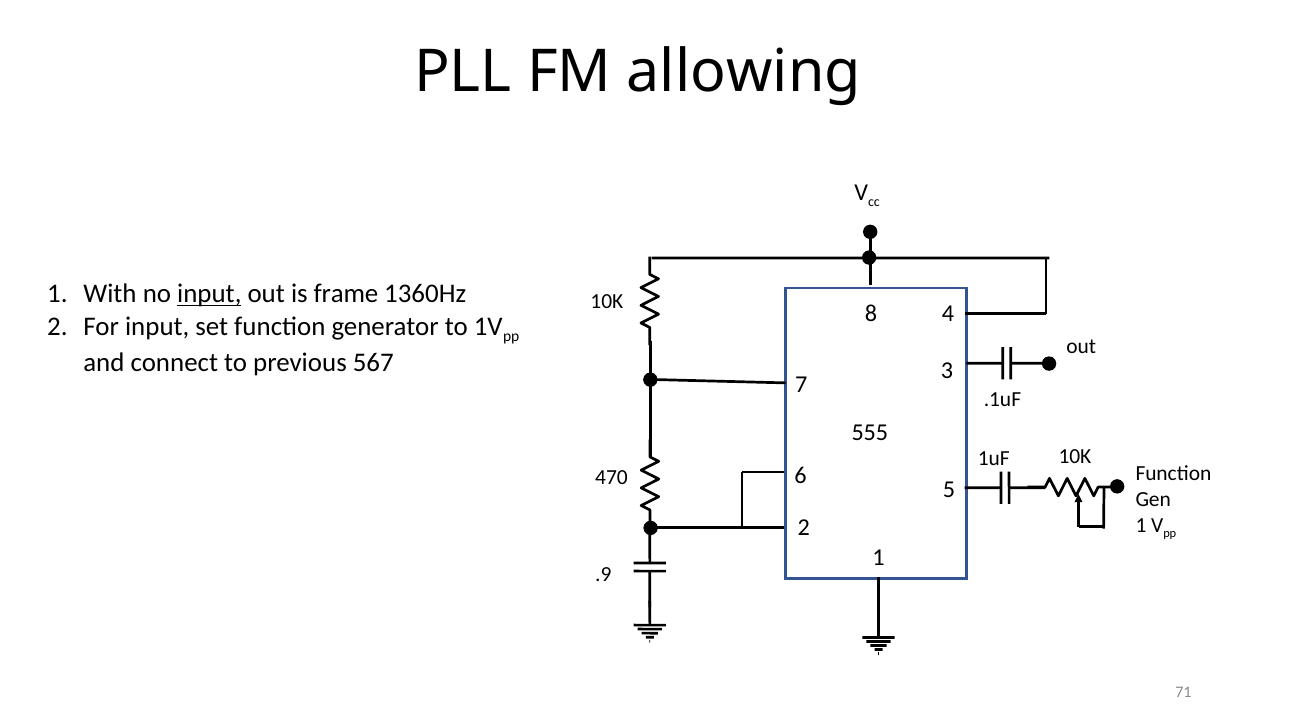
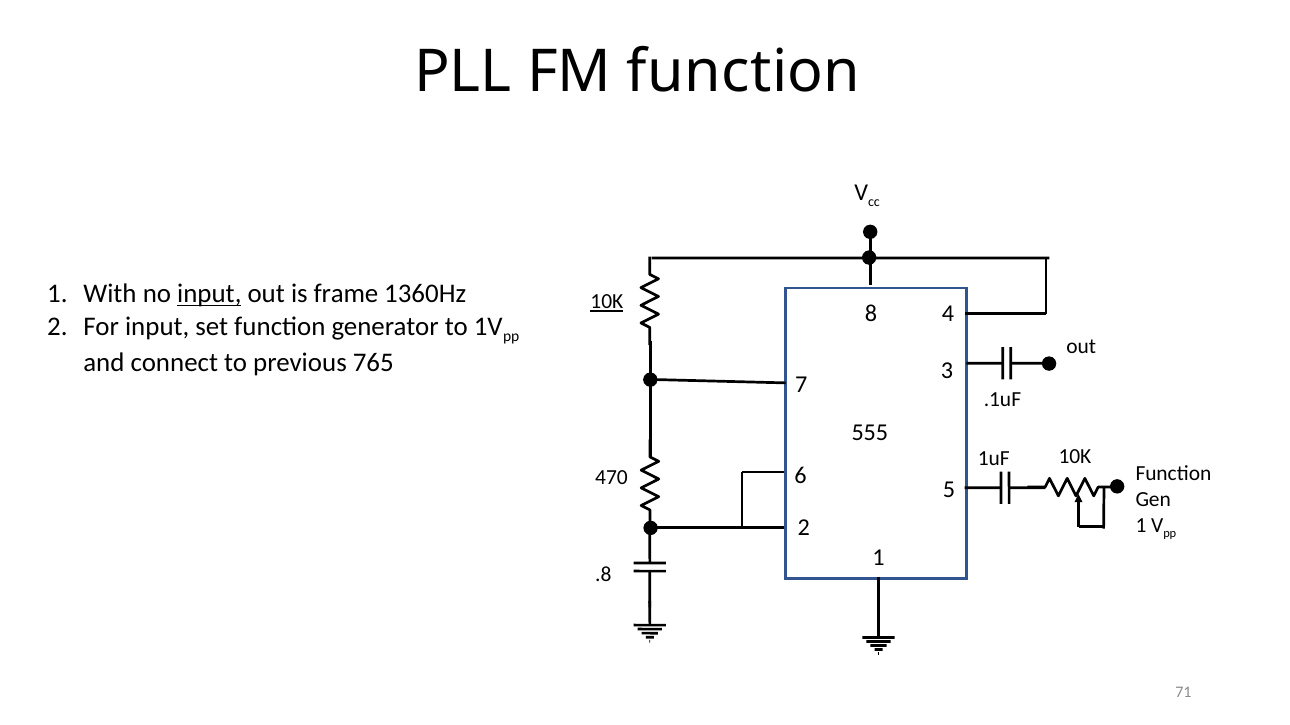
FM allowing: allowing -> function
10K at (607, 302) underline: none -> present
567: 567 -> 765
.9: .9 -> .8
